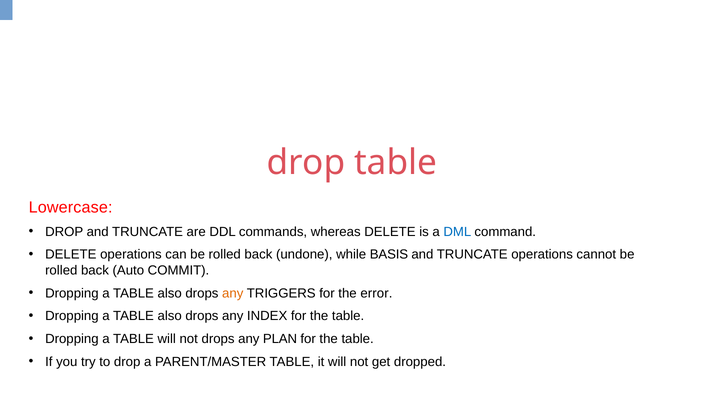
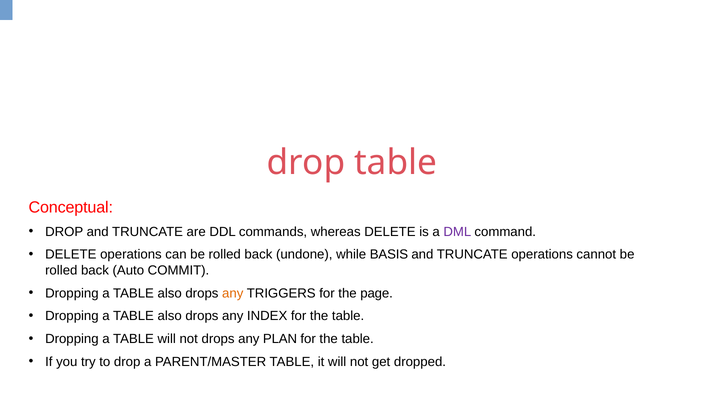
Lowercase: Lowercase -> Conceptual
DML colour: blue -> purple
error: error -> page
